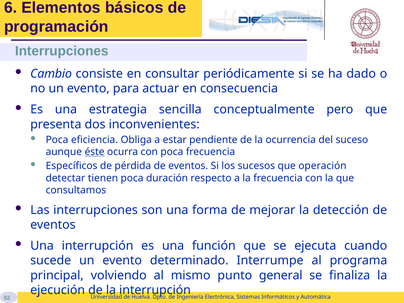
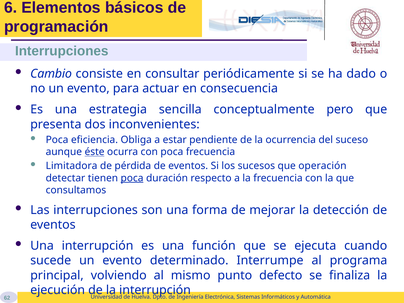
Específicos: Específicos -> Limitadora
poca at (132, 178) underline: none -> present
general: general -> defecto
